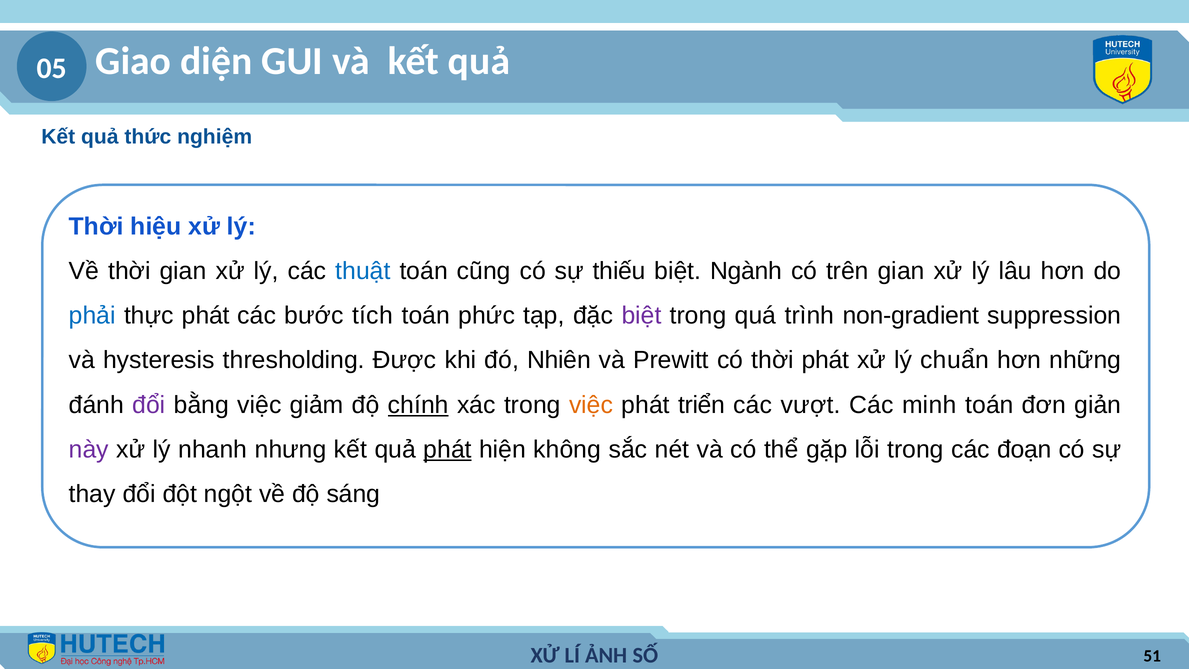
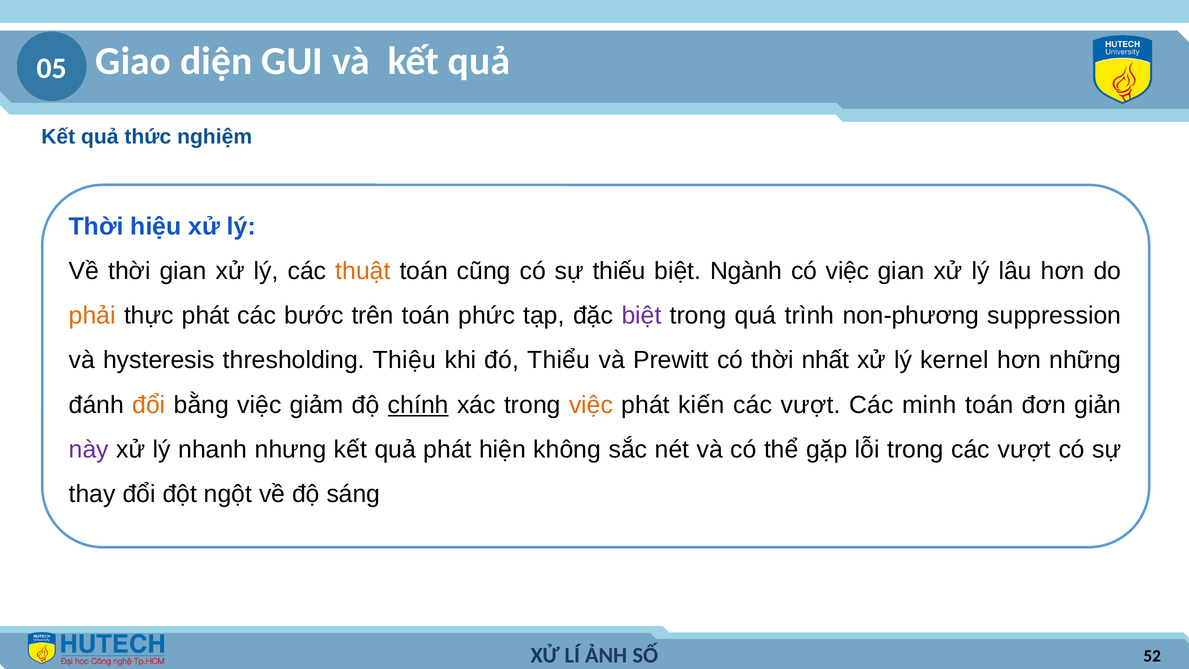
thuật colour: blue -> orange
có trên: trên -> việc
phải colour: blue -> orange
tích: tích -> trên
non-gradient: non-gradient -> non-phương
Được: Được -> Thiệu
Nhiên: Nhiên -> Thiểu
thời phát: phát -> nhất
chuẩn: chuẩn -> kernel
đổi at (149, 405) colour: purple -> orange
triển: triển -> kiến
phát at (448, 449) underline: present -> none
trong các đoạn: đoạn -> vượt
51: 51 -> 52
